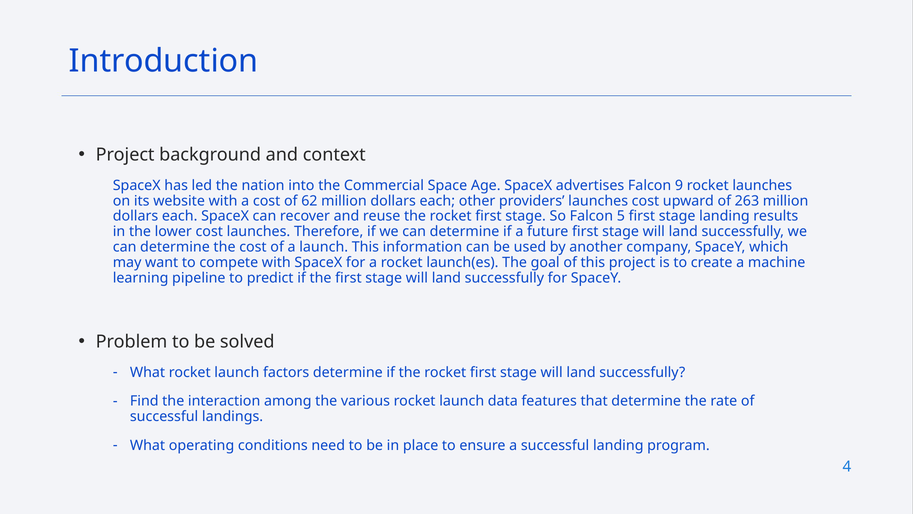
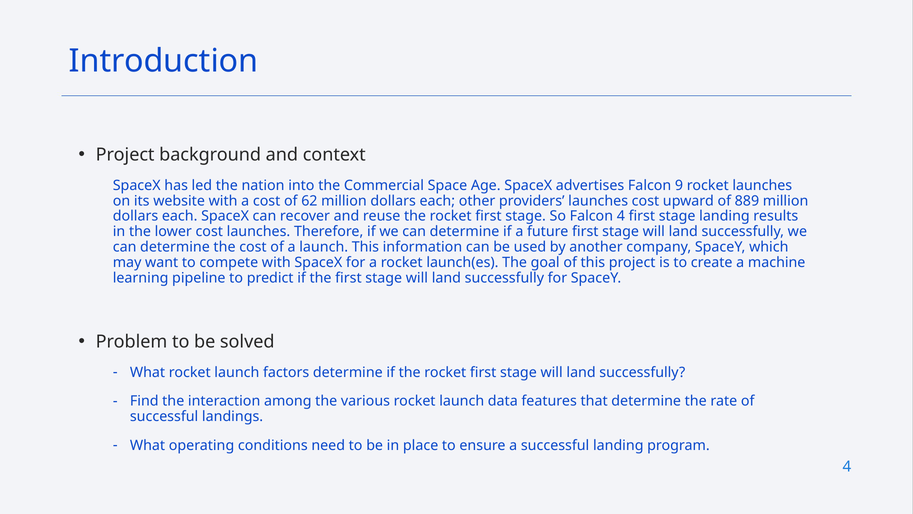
263: 263 -> 889
Falcon 5: 5 -> 4
